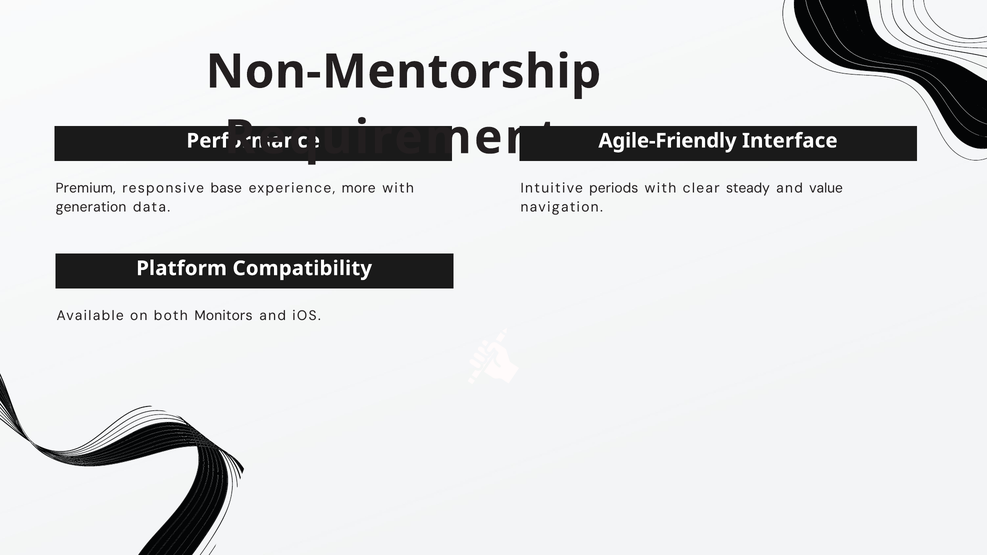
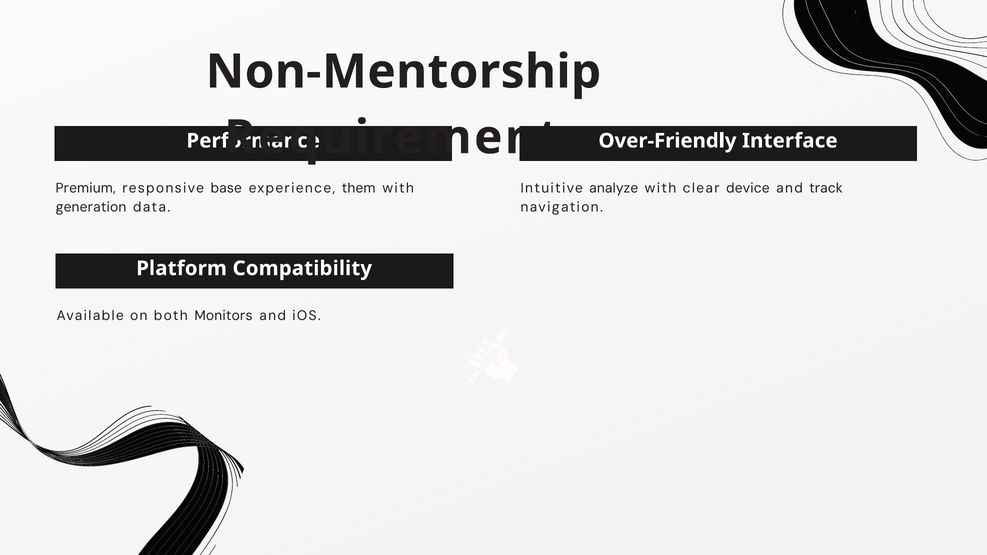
Agile-Friendly: Agile-Friendly -> Over-Friendly
more: more -> them
periods: periods -> analyze
steady: steady -> device
value: value -> track
